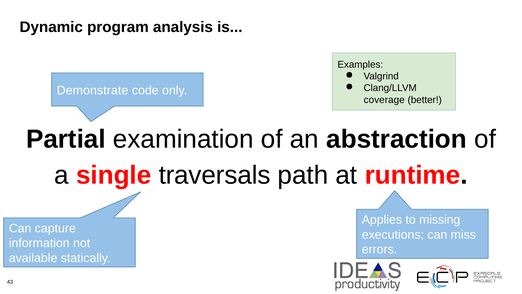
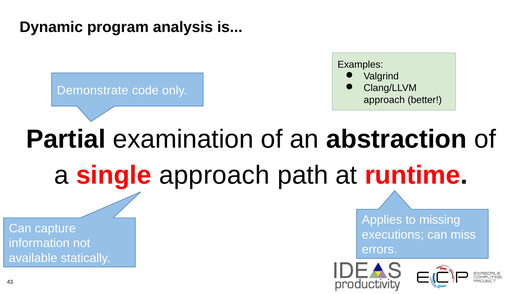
coverage at (384, 100): coverage -> approach
single traversals: traversals -> approach
